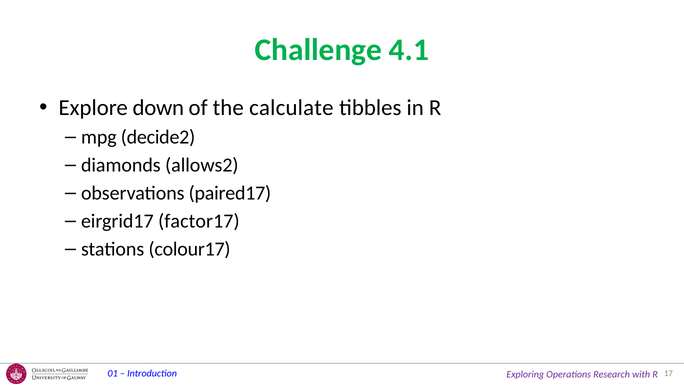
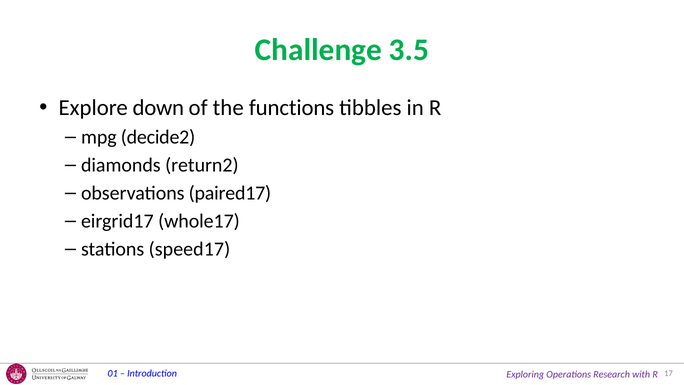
4.1: 4.1 -> 3.5
calculate: calculate -> functions
allows2: allows2 -> return2
factor17: factor17 -> whole17
colour17: colour17 -> speed17
